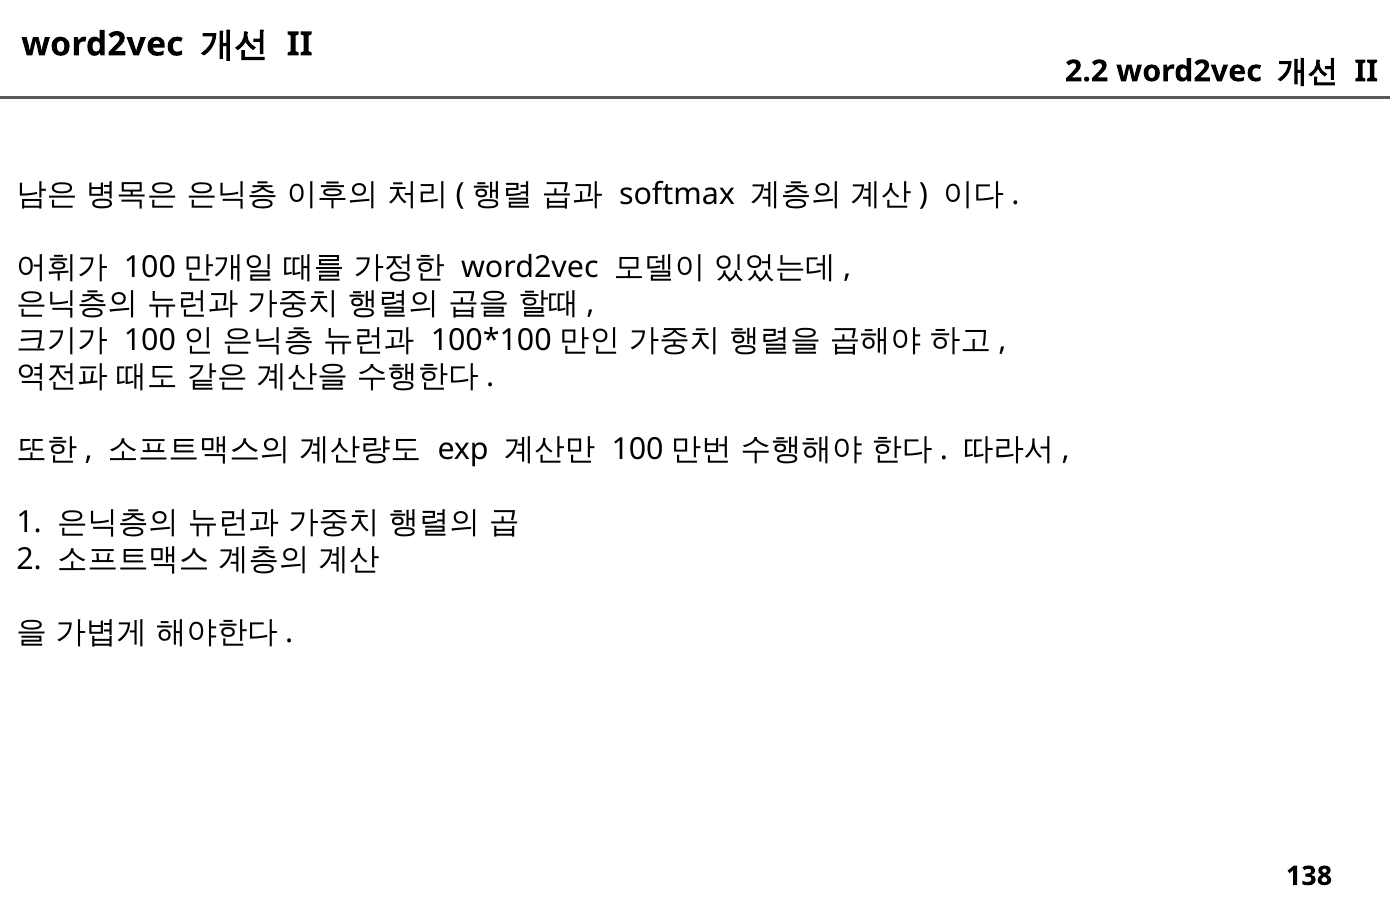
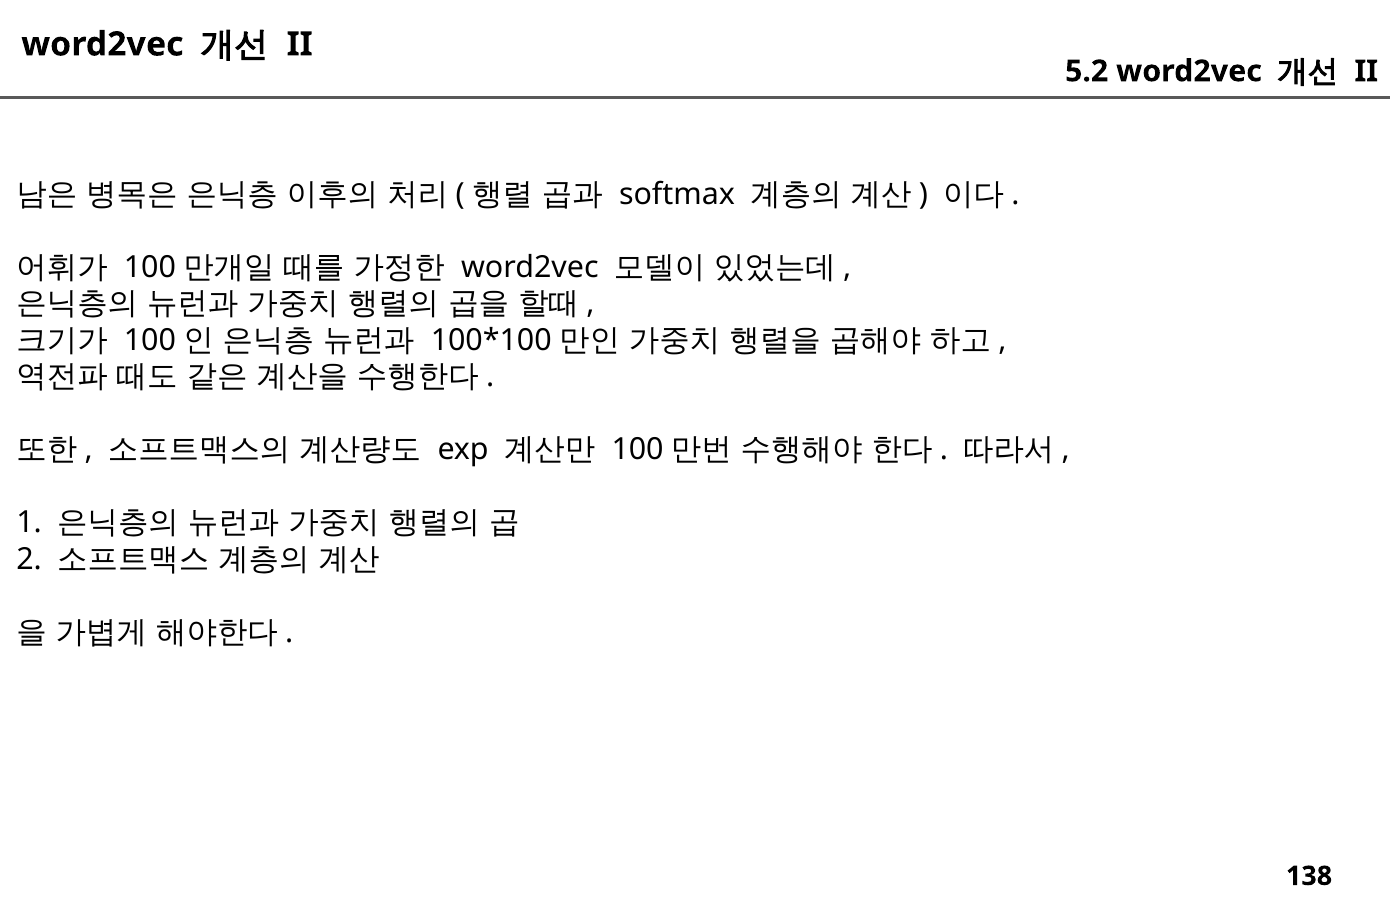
2.2: 2.2 -> 5.2
